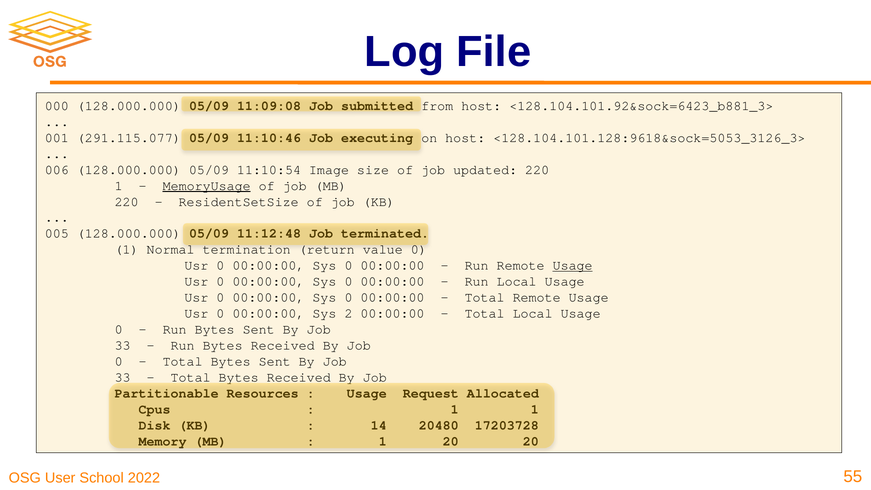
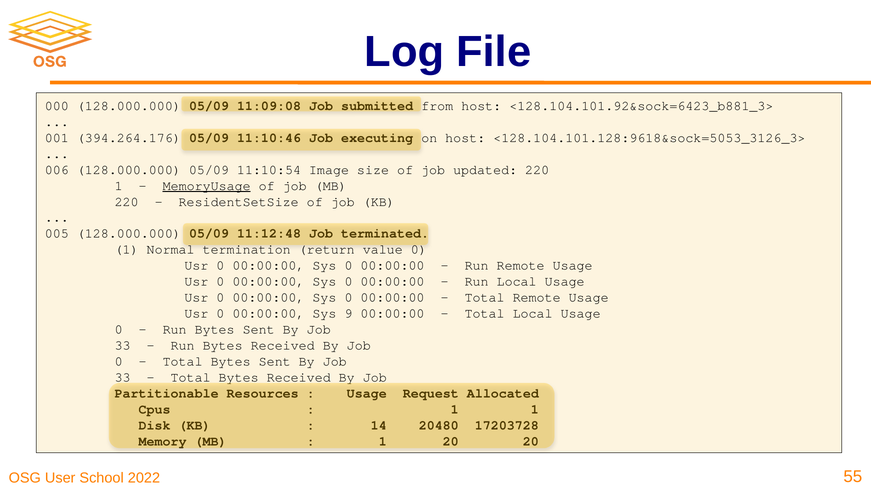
291.115.077: 291.115.077 -> 394.264.176
Usage at (573, 266) underline: present -> none
2: 2 -> 9
